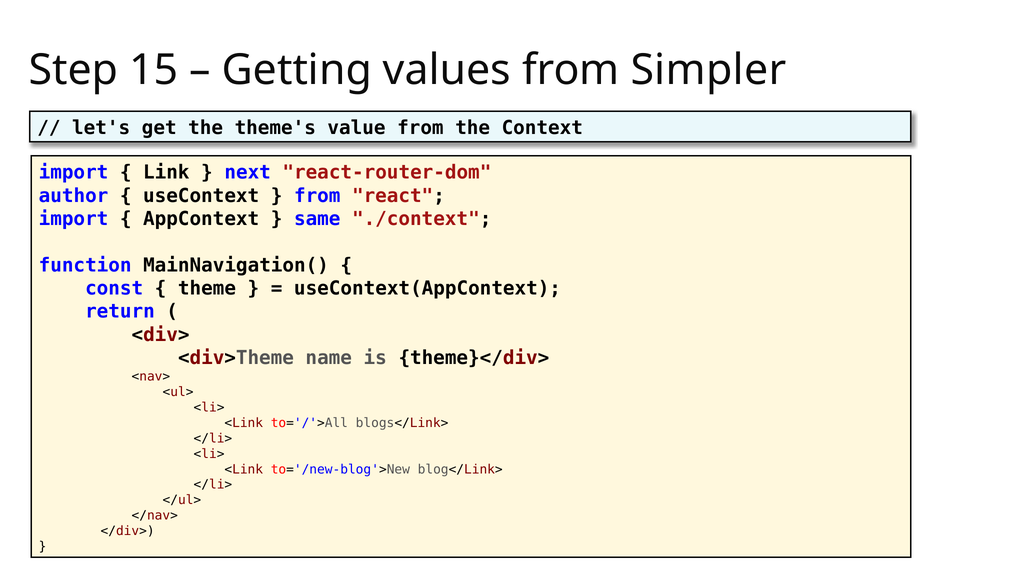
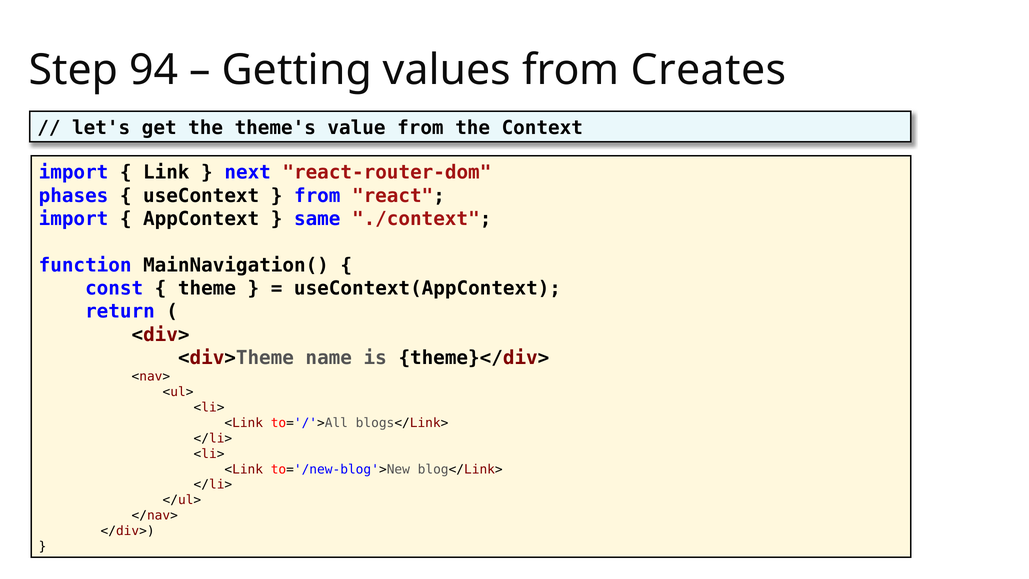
15: 15 -> 94
Simpler: Simpler -> Creates
author: author -> phases
